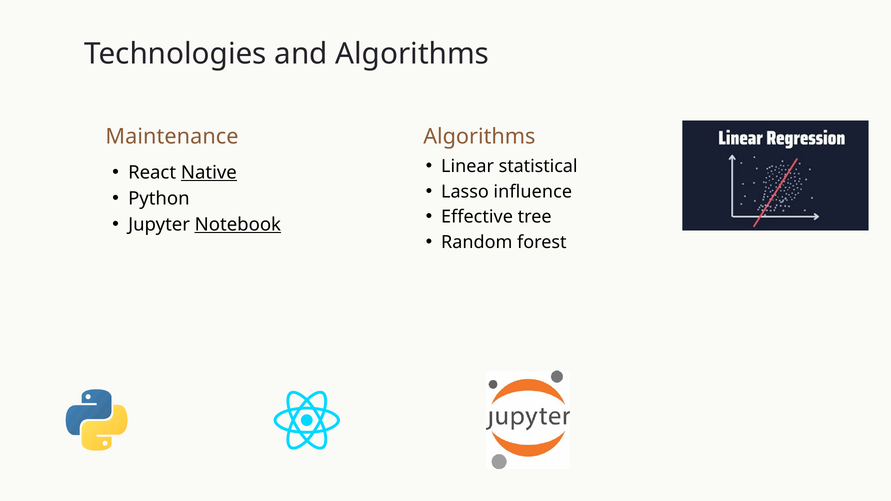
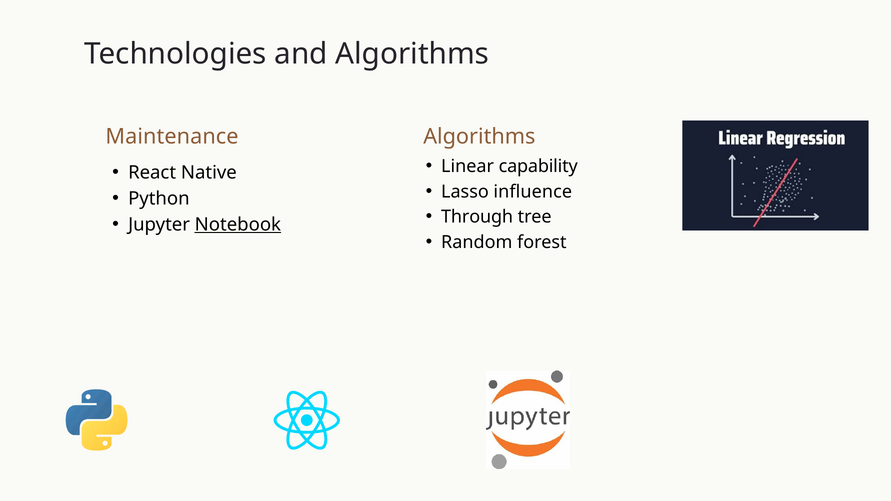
statistical: statistical -> capability
Native underline: present -> none
Effective: Effective -> Through
